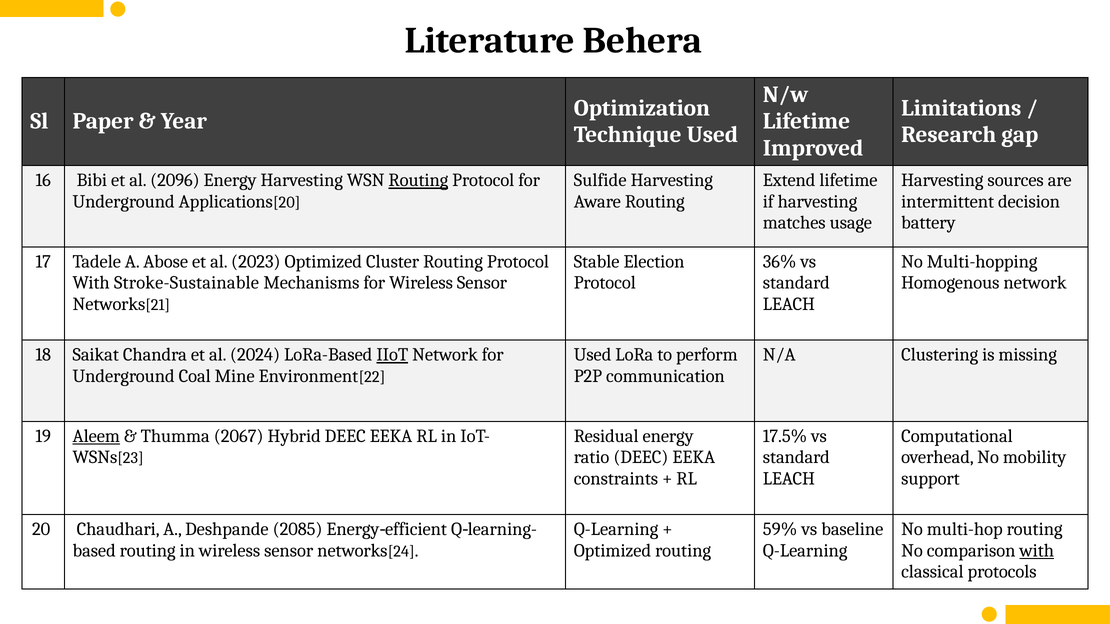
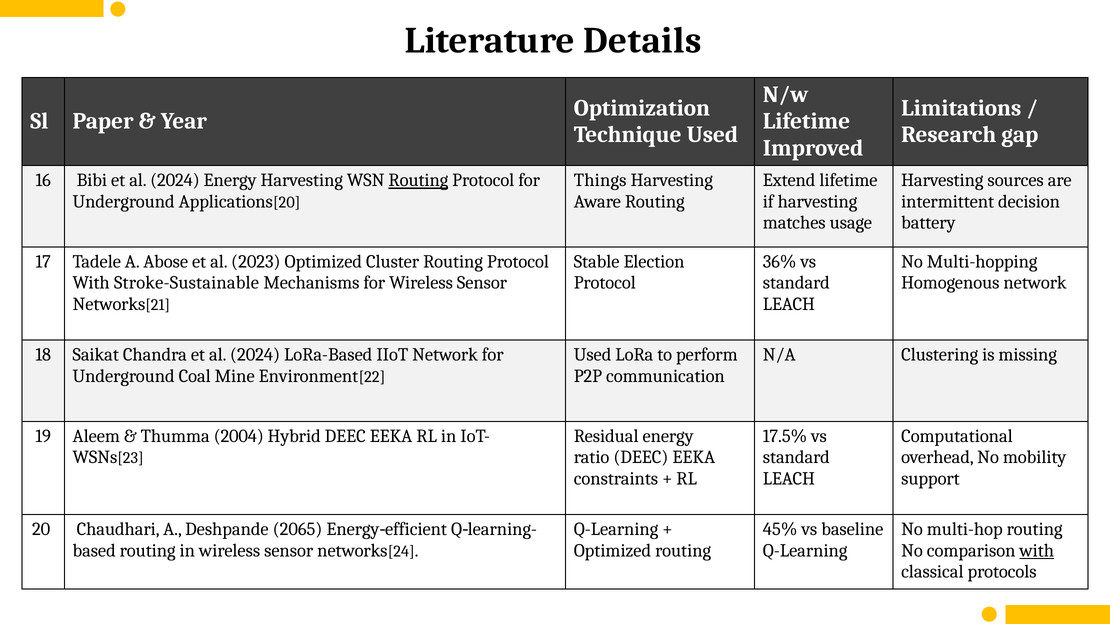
Behera: Behera -> Details
Bibi et al 2096: 2096 -> 2024
Sulfide: Sulfide -> Things
IIoT underline: present -> none
Aleem underline: present -> none
2067: 2067 -> 2004
2085: 2085 -> 2065
59%: 59% -> 45%
